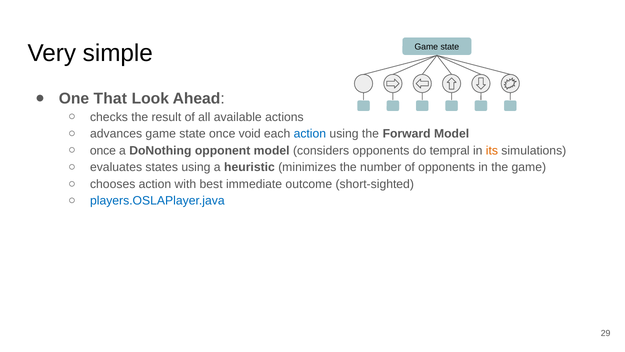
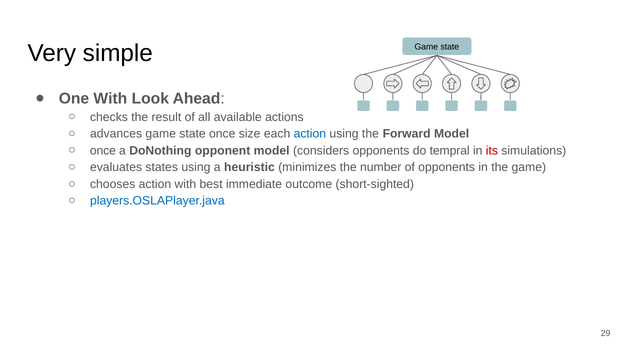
One That: That -> With
void: void -> size
its colour: orange -> red
